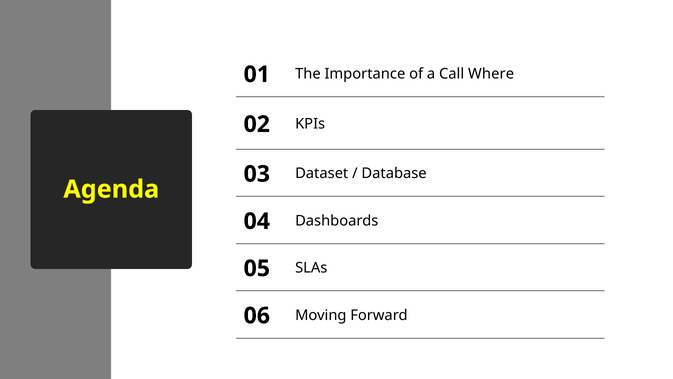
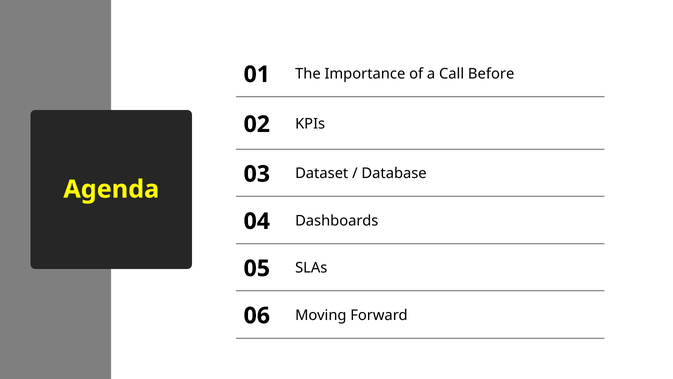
Where: Where -> Before
